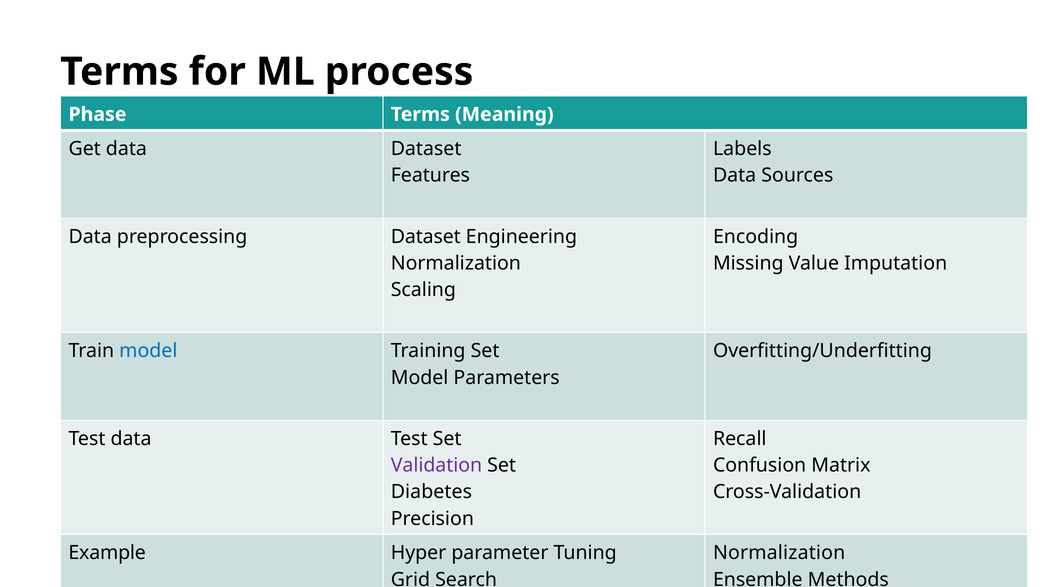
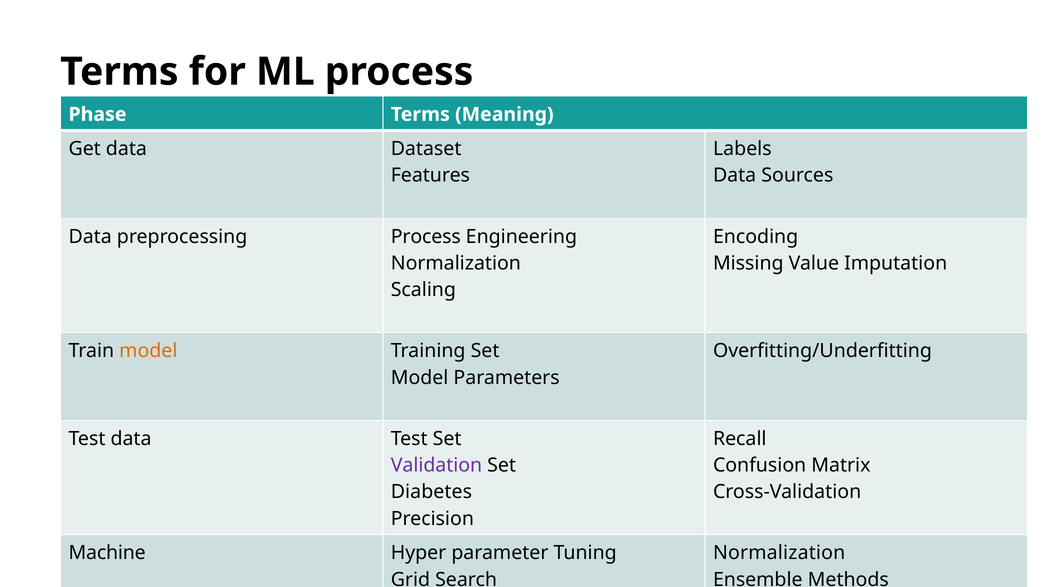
preprocessing Dataset: Dataset -> Process
model at (148, 351) colour: blue -> orange
Example: Example -> Machine
